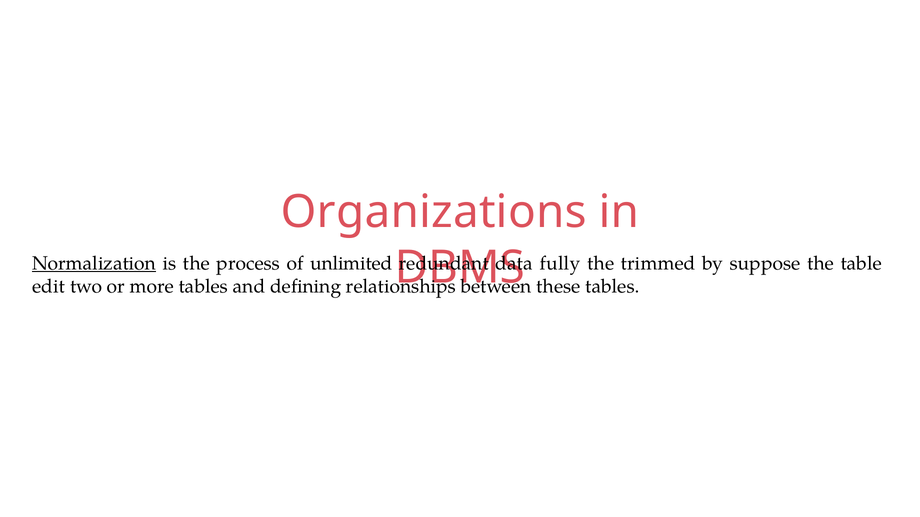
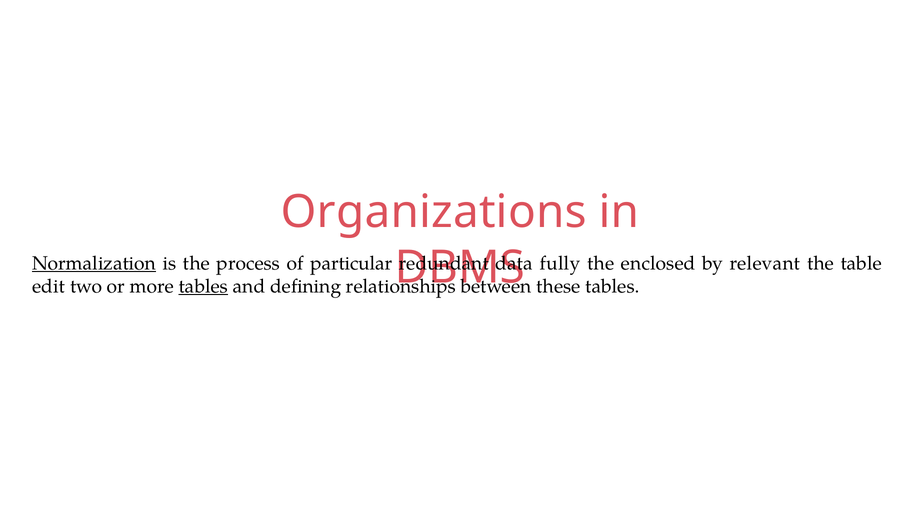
unlimited: unlimited -> particular
trimmed: trimmed -> enclosed
suppose: suppose -> relevant
tables at (203, 286) underline: none -> present
